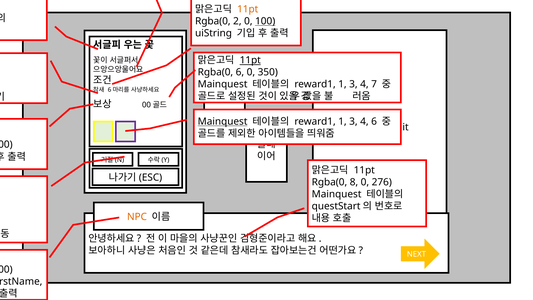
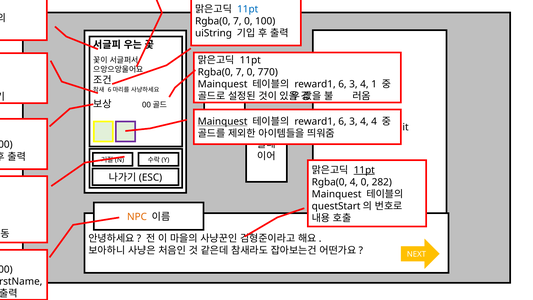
11pt at (248, 9) colour: orange -> blue
2 at (237, 21): 2 -> 7
100 at (265, 21) underline: present -> none
11pt at (250, 60) underline: present -> none
6 at (240, 72): 6 -> 7
350: 350 -> 770
1 at (342, 84): 1 -> 6
7: 7 -> 1
1 at (342, 121): 1 -> 6
6 at (374, 121): 6 -> 4
11pt at (364, 170) underline: none -> present
Rgba(0 8: 8 -> 4
276: 276 -> 282
